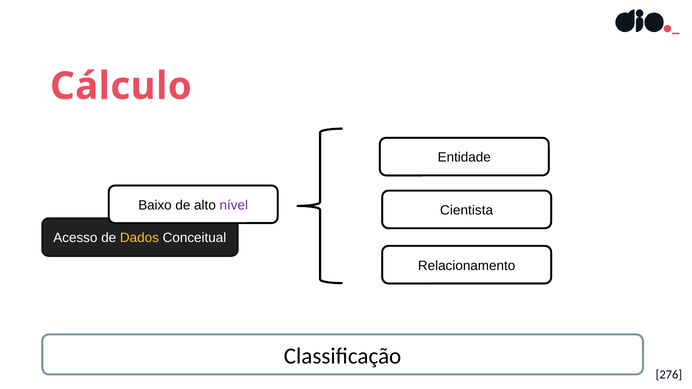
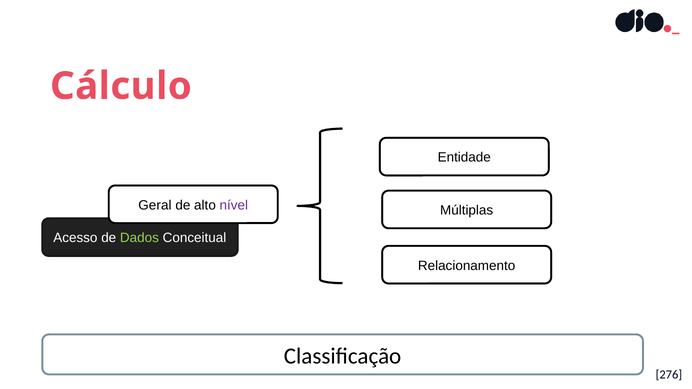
Baixo: Baixo -> Geral
Cientista: Cientista -> Múltiplas
Dados colour: yellow -> light green
